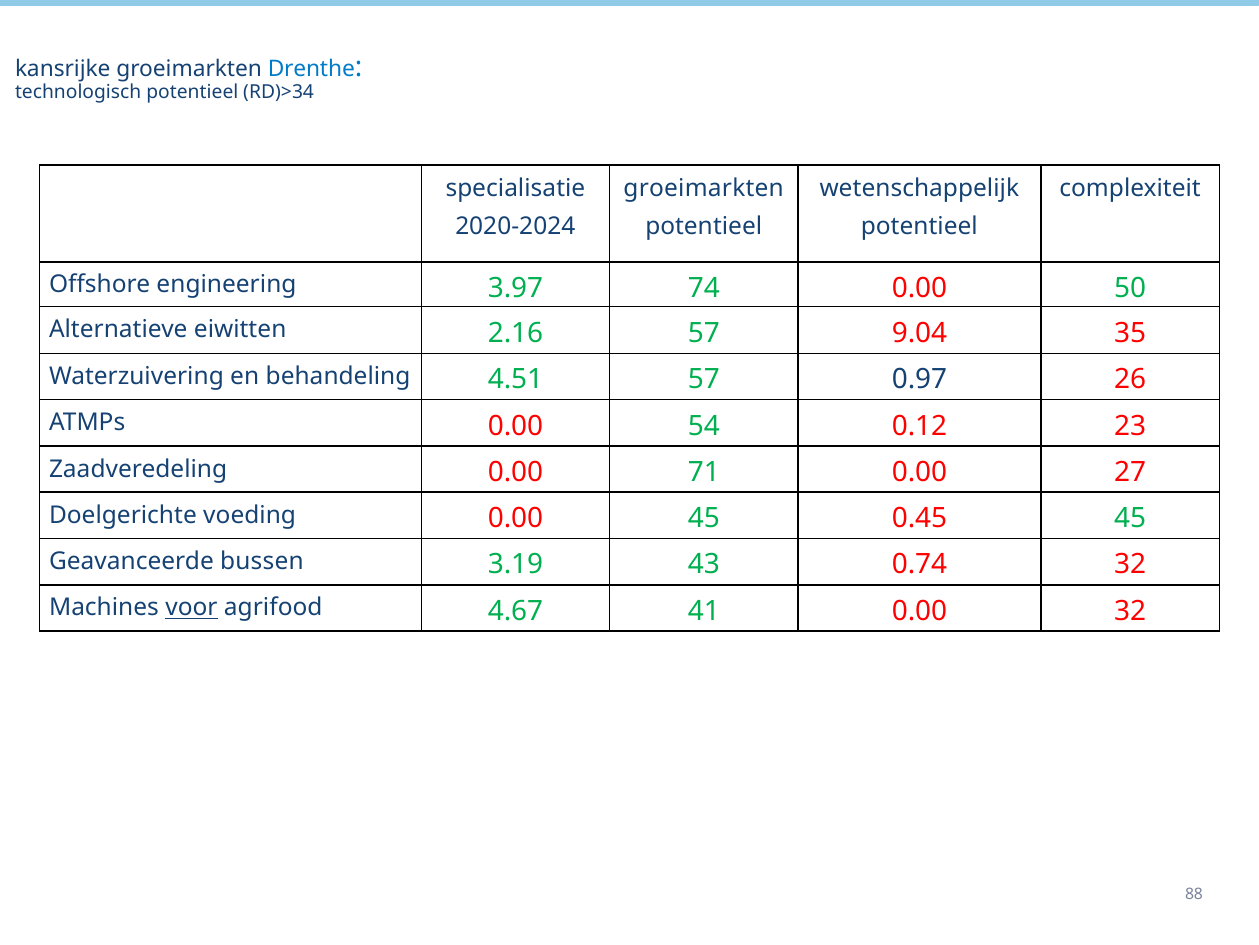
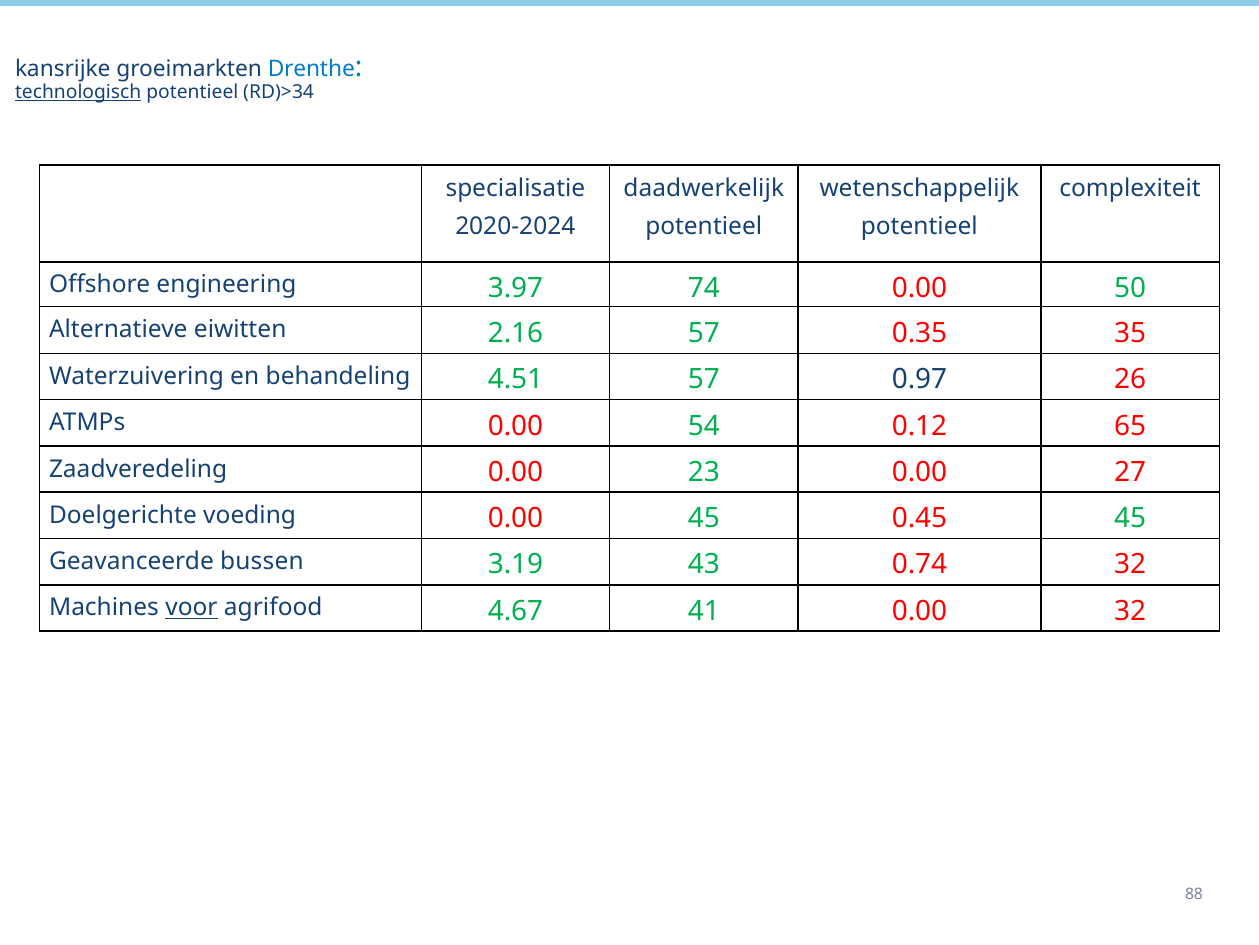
technologisch underline: none -> present
groeimarkten at (704, 188): groeimarkten -> daadwerkelijk
9.04: 9.04 -> 0.35
23: 23 -> 65
71: 71 -> 23
